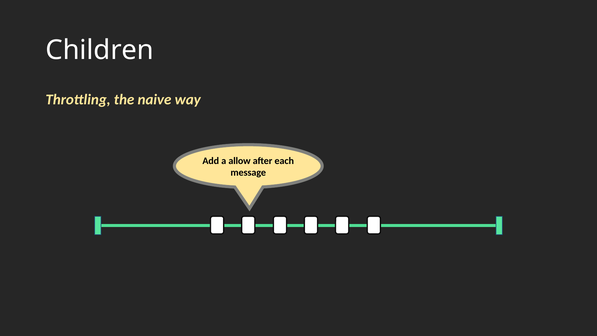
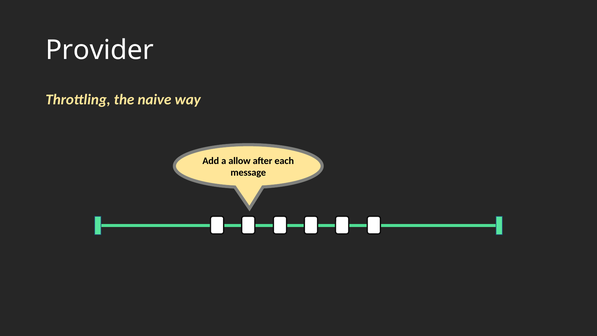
Children: Children -> Provider
